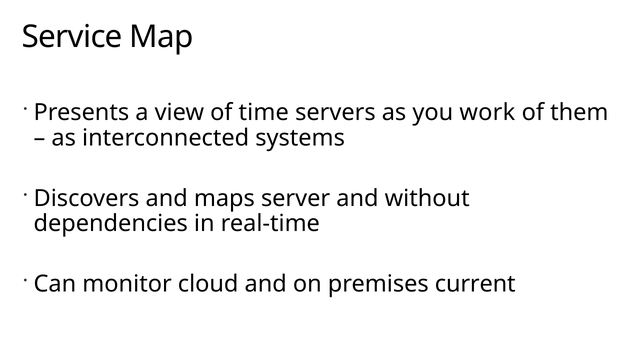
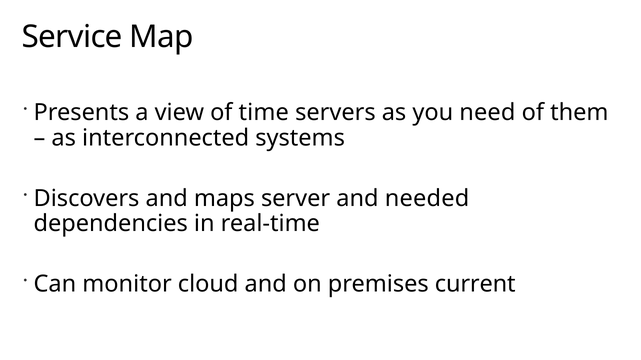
work: work -> need
without: without -> needed
